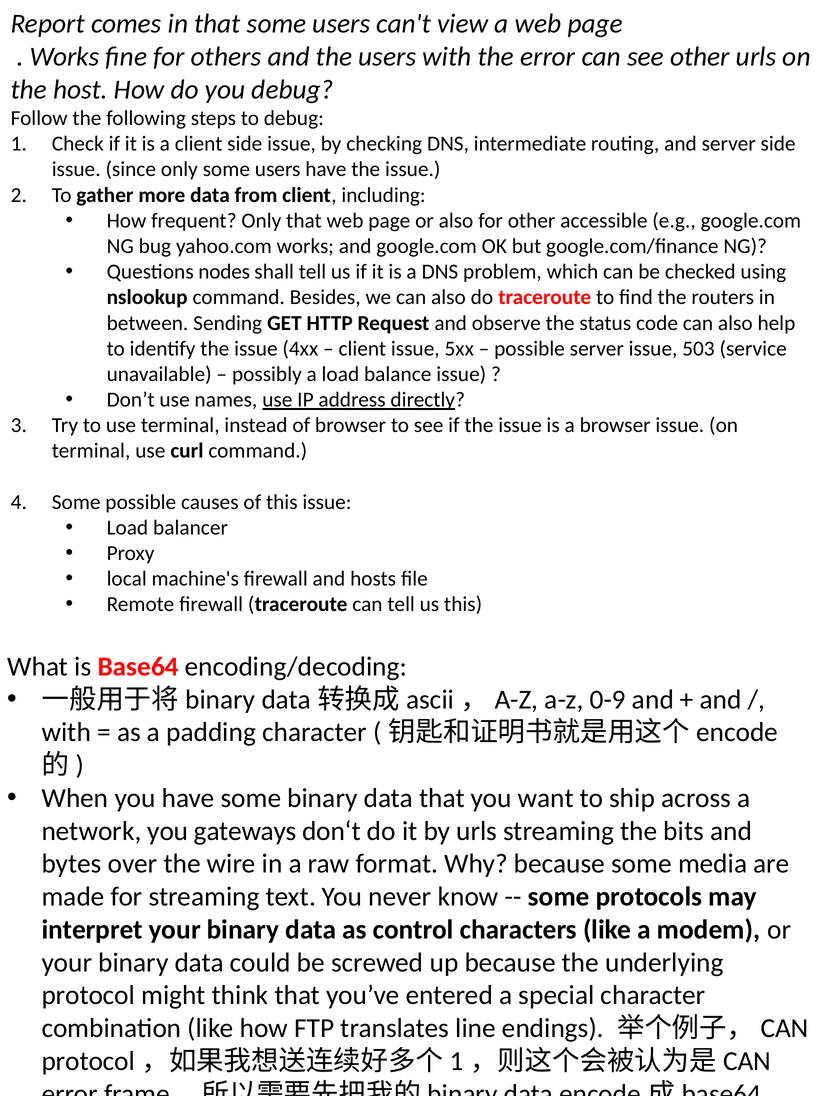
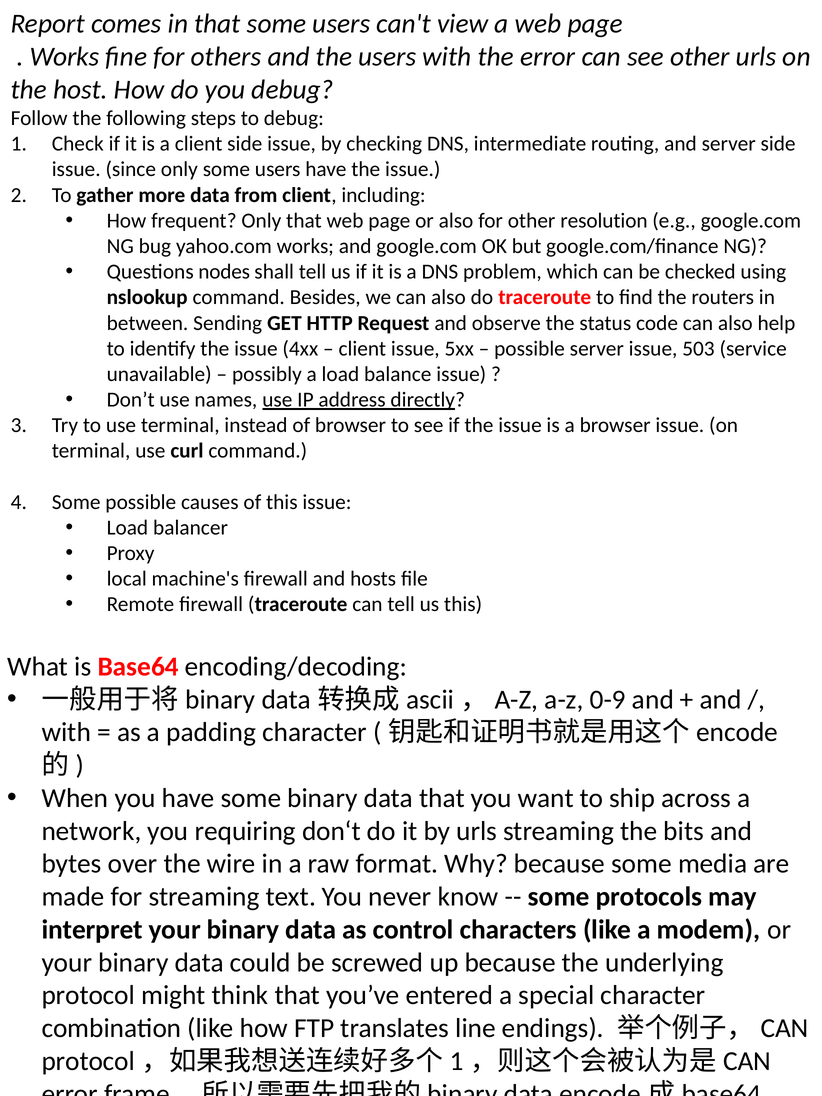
accessible: accessible -> resolution
gateways: gateways -> requiring
